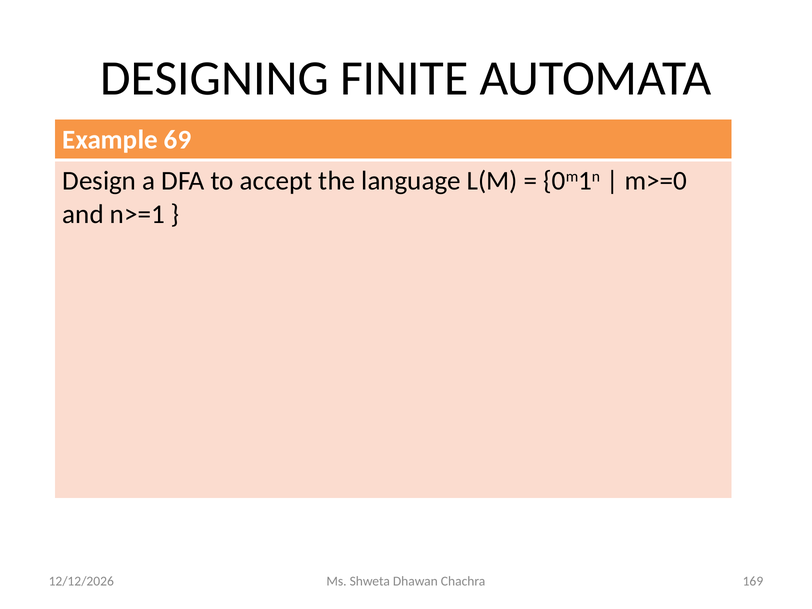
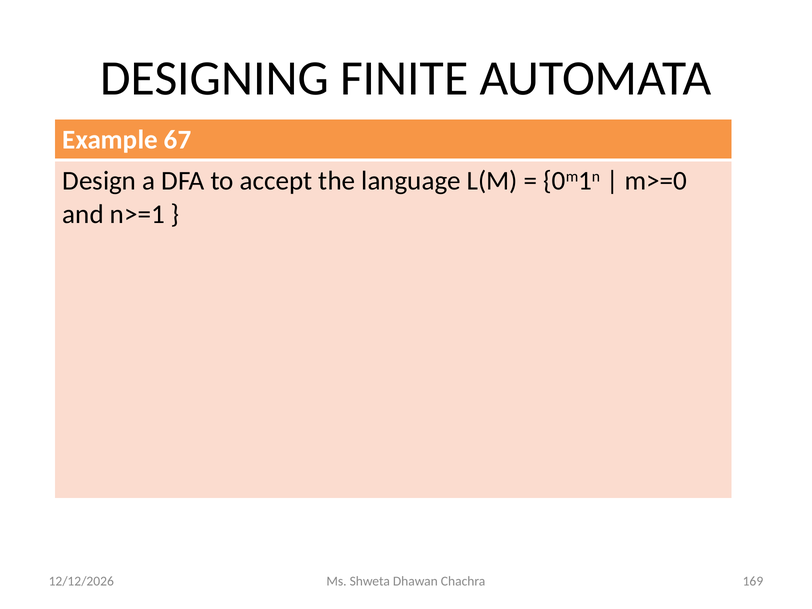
69: 69 -> 67
